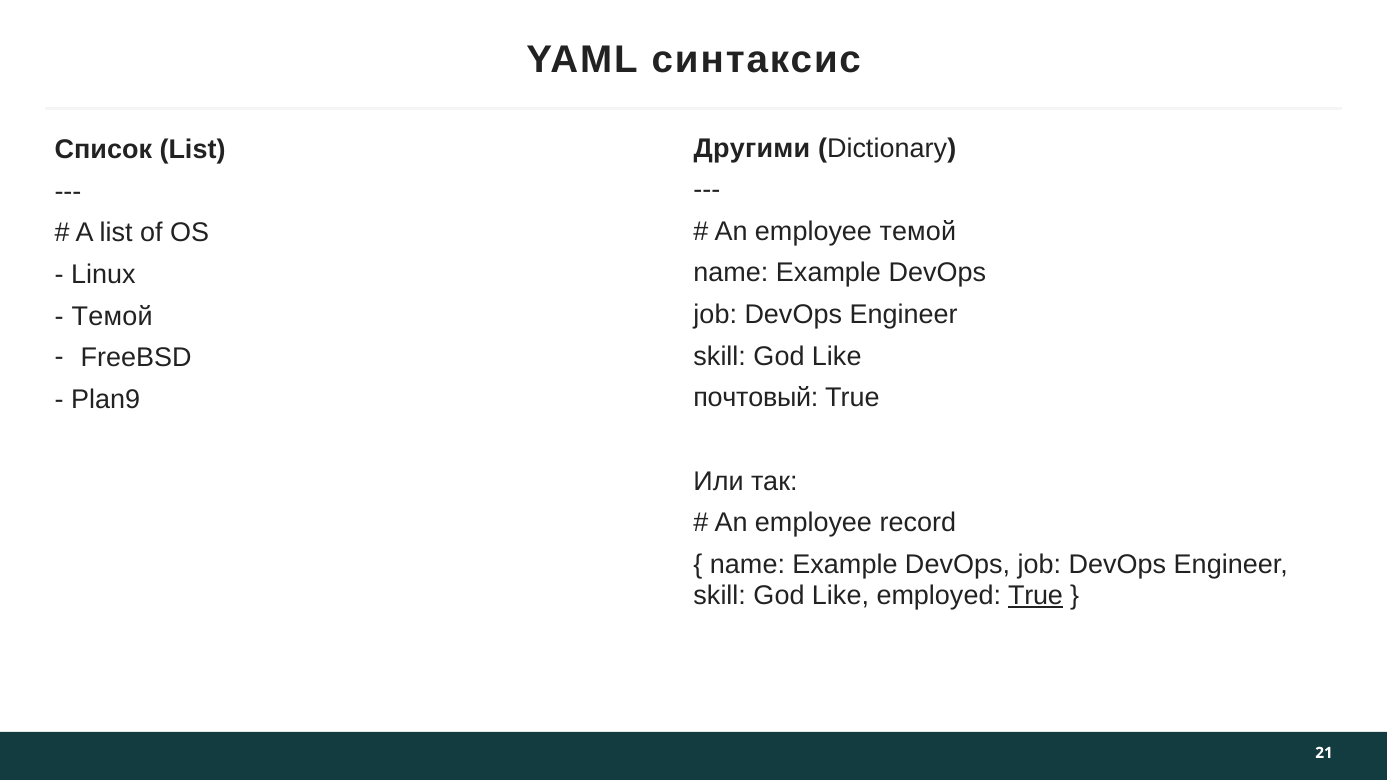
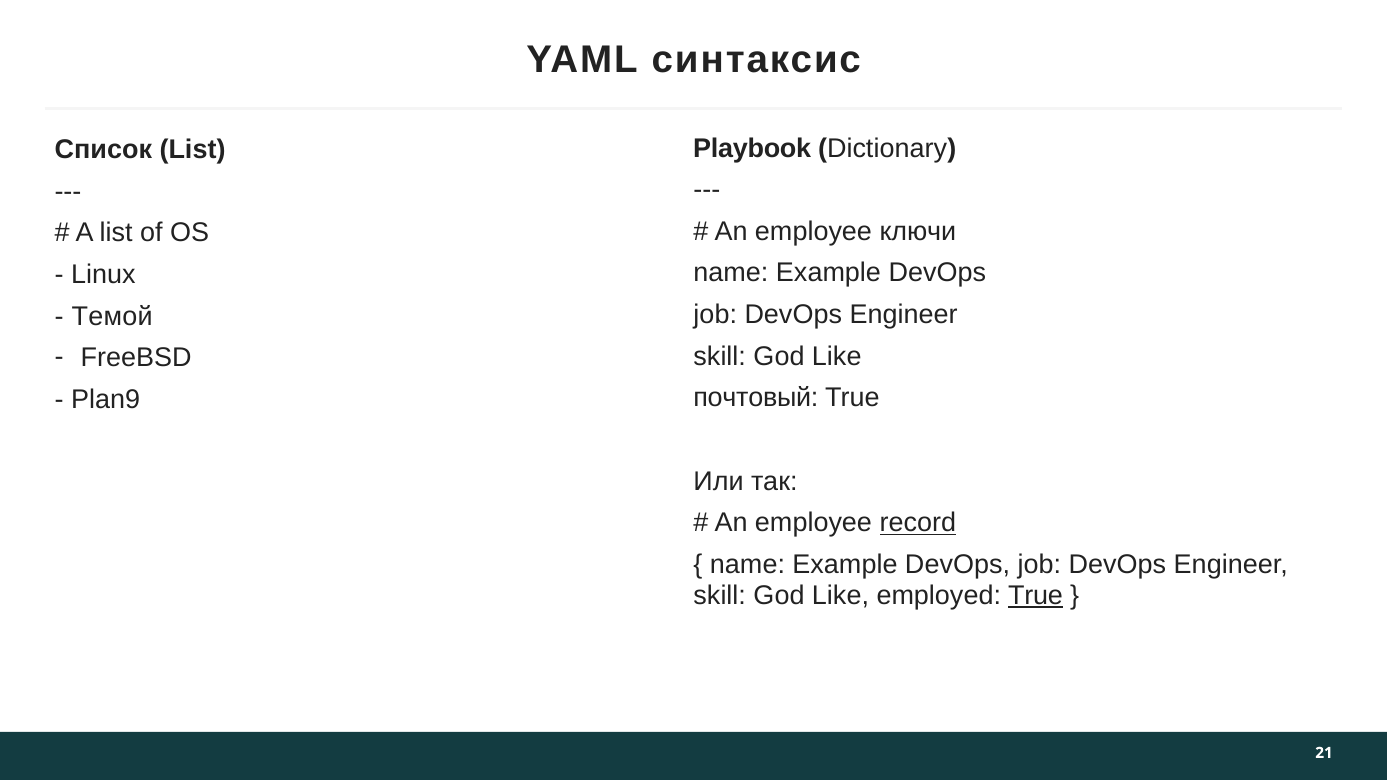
Другими: Другими -> Playbook
employee темой: темой -> ключи
record underline: none -> present
